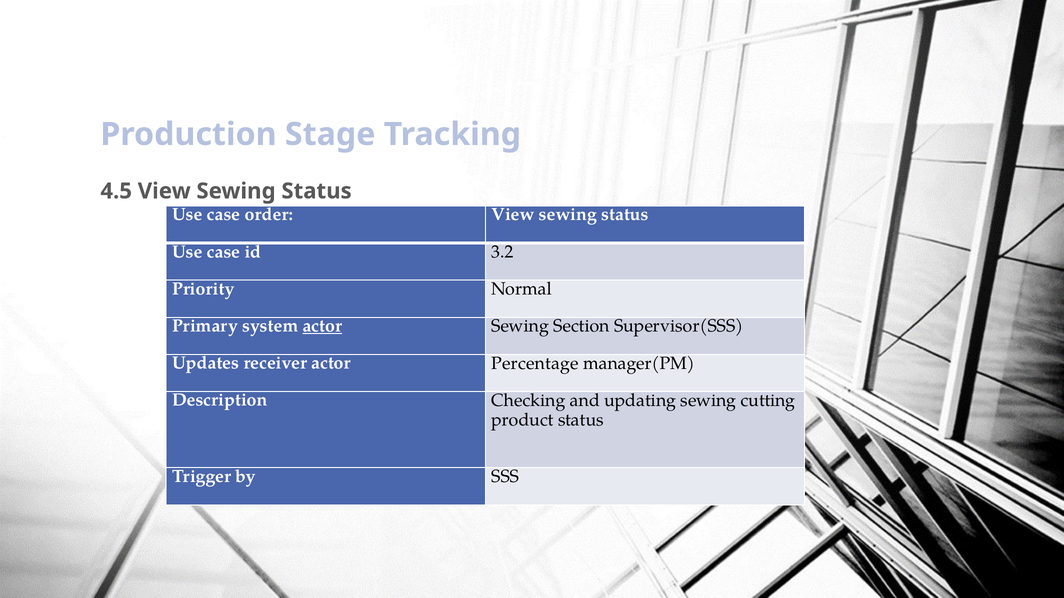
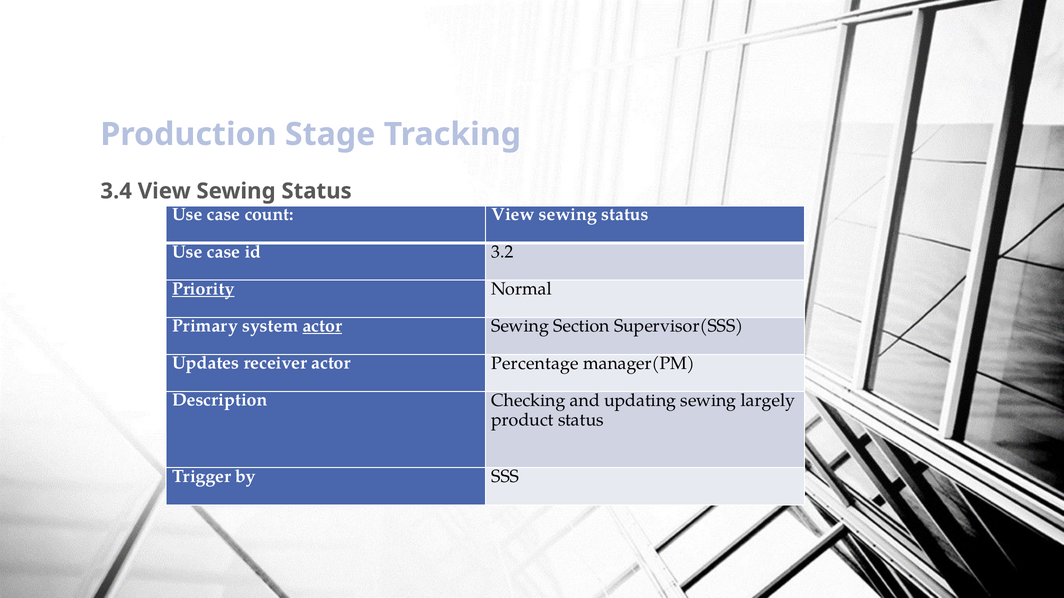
4.5: 4.5 -> 3.4
order: order -> count
Priority underline: none -> present
cutting: cutting -> largely
